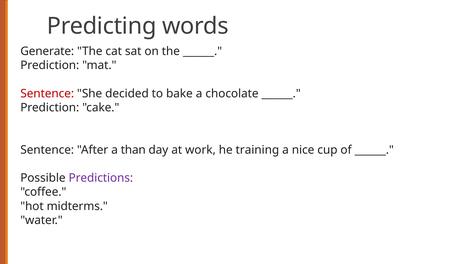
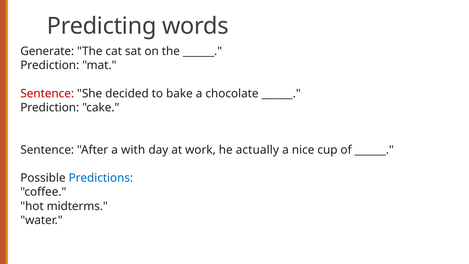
than: than -> with
training: training -> actually
Predictions colour: purple -> blue
